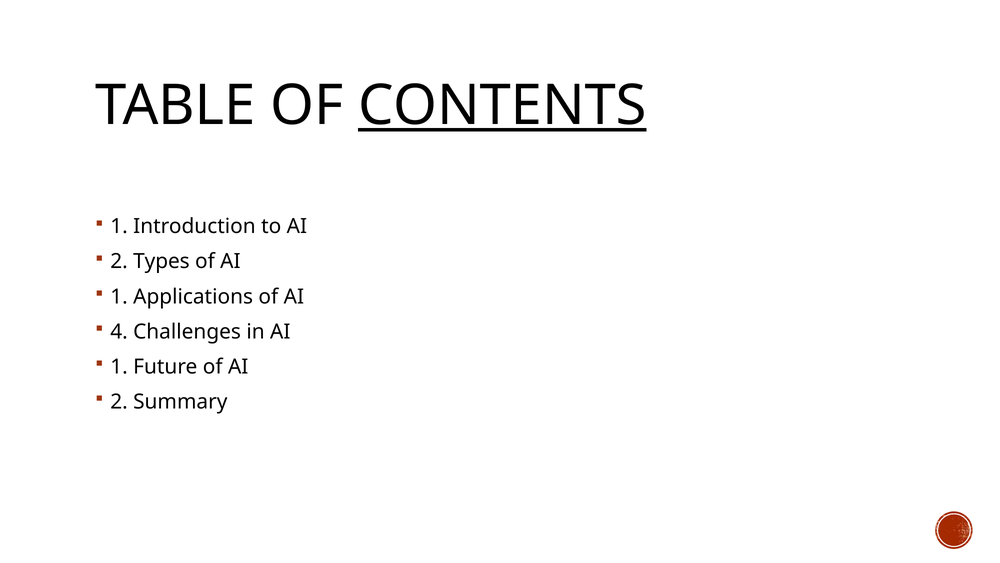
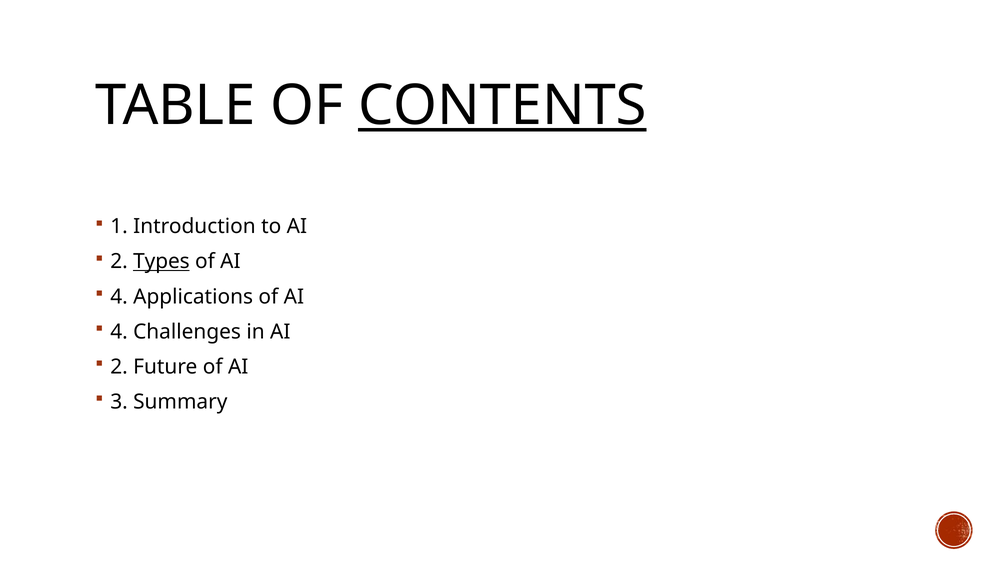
Types underline: none -> present
1 at (119, 296): 1 -> 4
1 at (119, 366): 1 -> 2
2 at (119, 401): 2 -> 3
